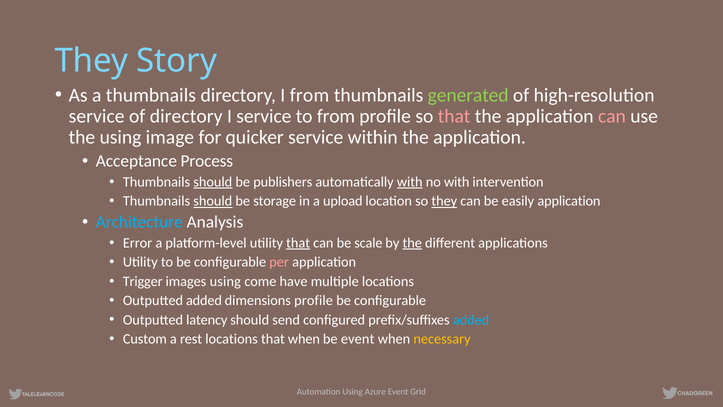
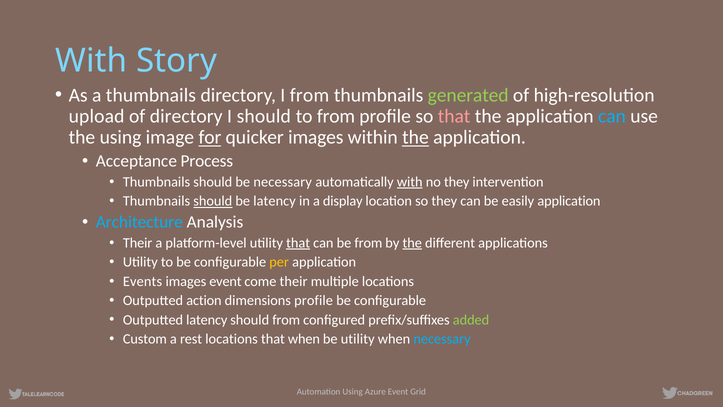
They at (92, 61): They -> With
service at (97, 116): service -> upload
I service: service -> should
can at (612, 116) colour: pink -> light blue
for underline: none -> present
quicker service: service -> images
the at (415, 137) underline: none -> present
should at (213, 182) underline: present -> none
be publishers: publishers -> necessary
no with: with -> they
be storage: storage -> latency
upload: upload -> display
they at (444, 201) underline: present -> none
Error at (138, 243): Error -> Their
be scale: scale -> from
per colour: pink -> yellow
Trigger: Trigger -> Events
images using: using -> event
come have: have -> their
Outputted added: added -> action
should send: send -> from
added at (471, 320) colour: light blue -> light green
be event: event -> utility
necessary at (442, 339) colour: yellow -> light blue
